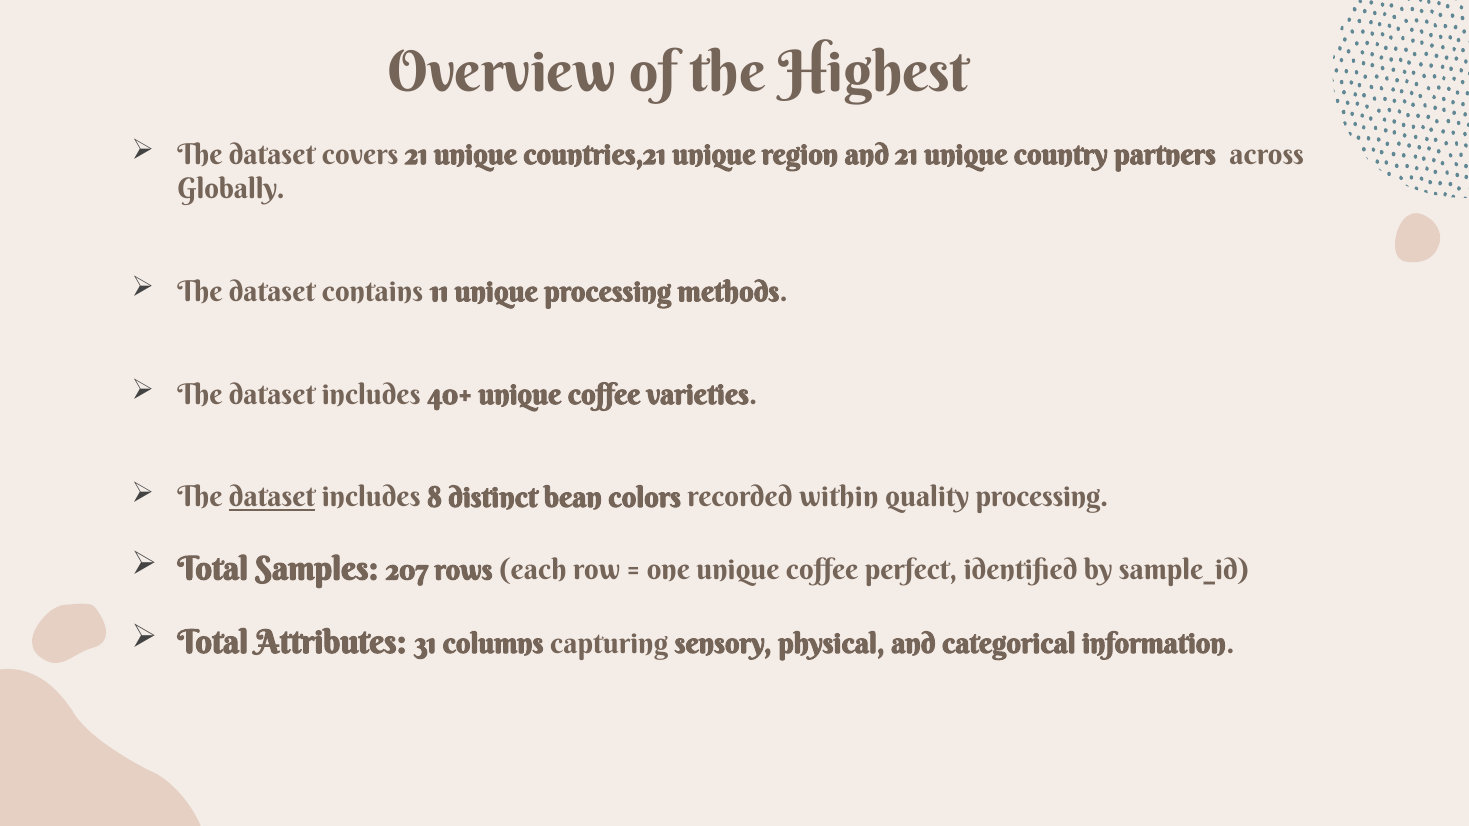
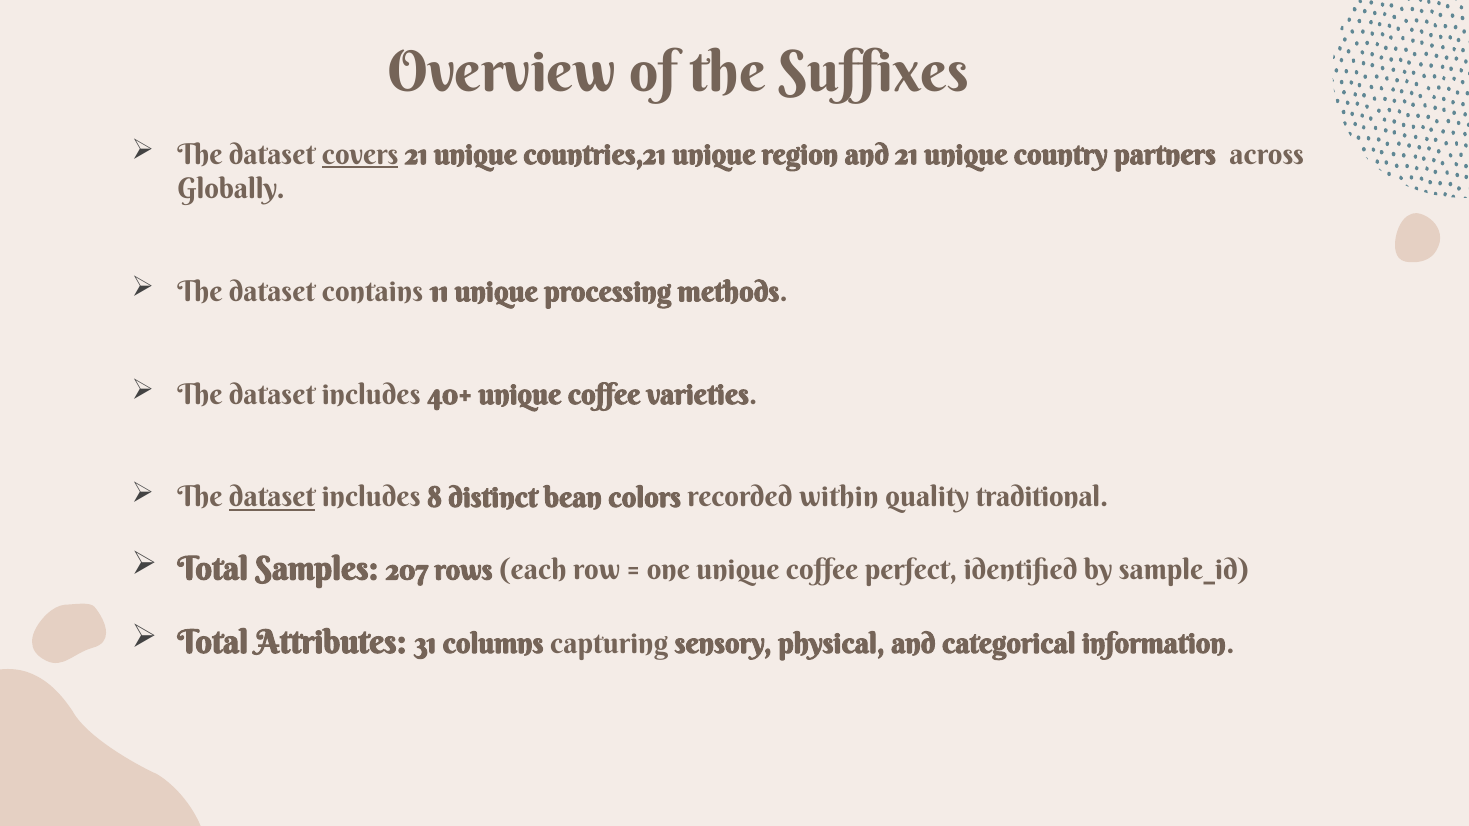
Highest: Highest -> Suffixes
covers underline: none -> present
quality processing: processing -> traditional
